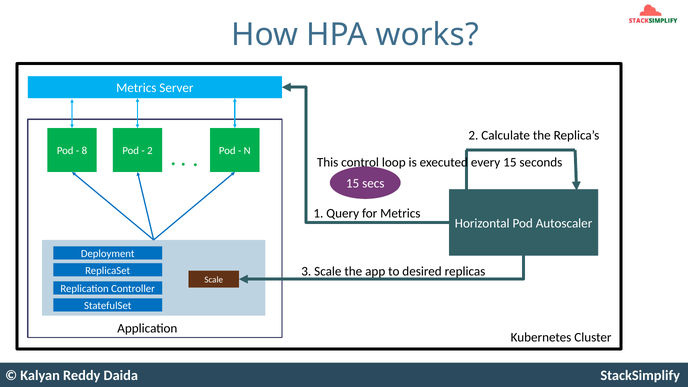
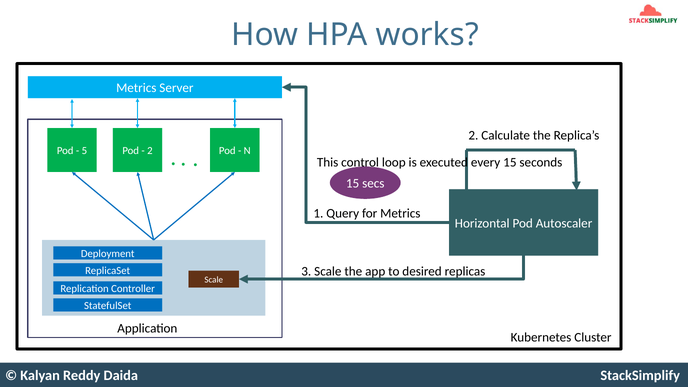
8: 8 -> 5
